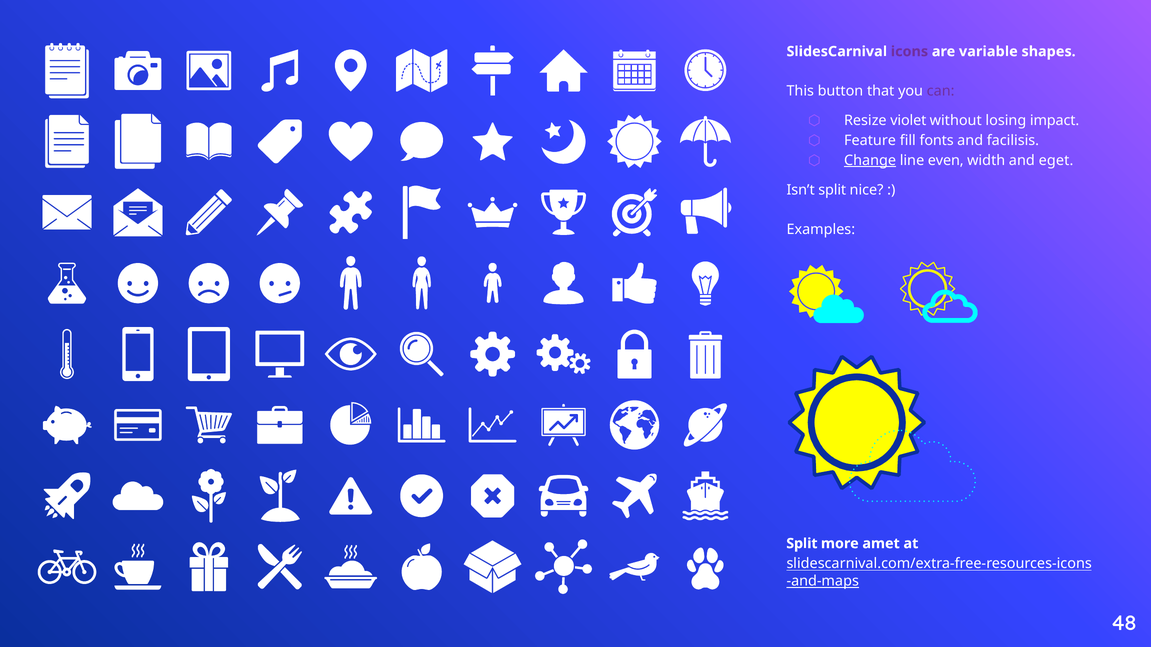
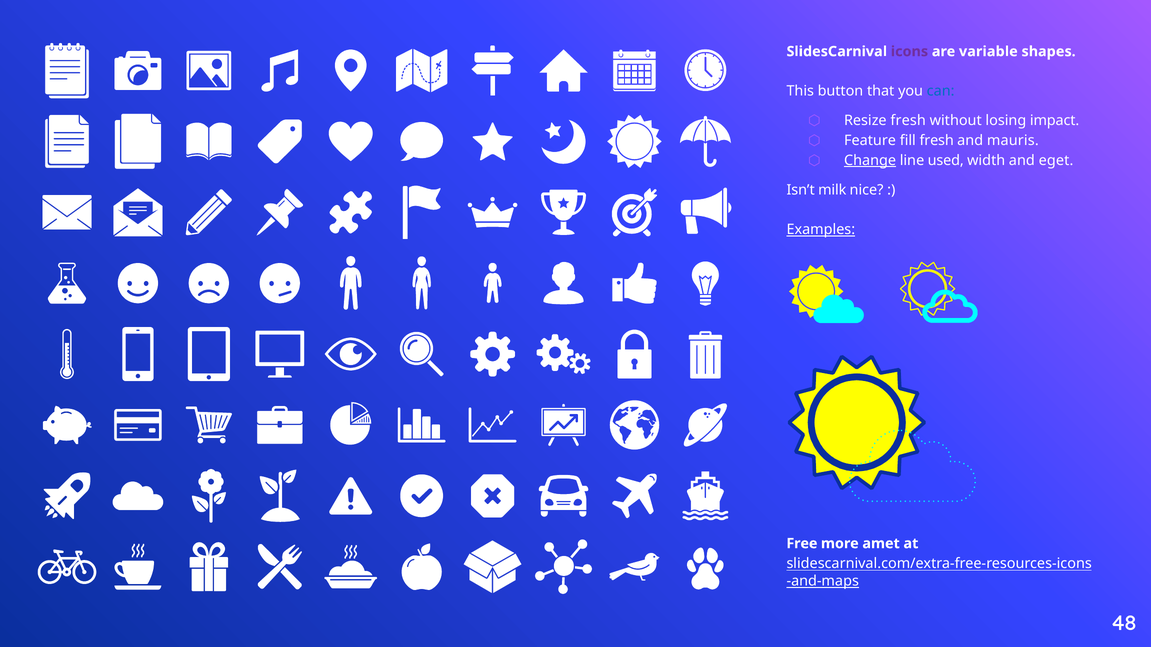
can colour: purple -> blue
Resize violet: violet -> fresh
fill fonts: fonts -> fresh
facilisis: facilisis -> mauris
even: even -> used
Isn’t split: split -> milk
Examples underline: none -> present
Split at (802, 544): Split -> Free
